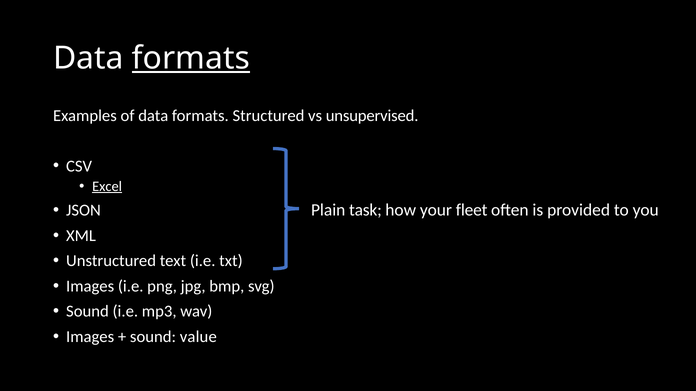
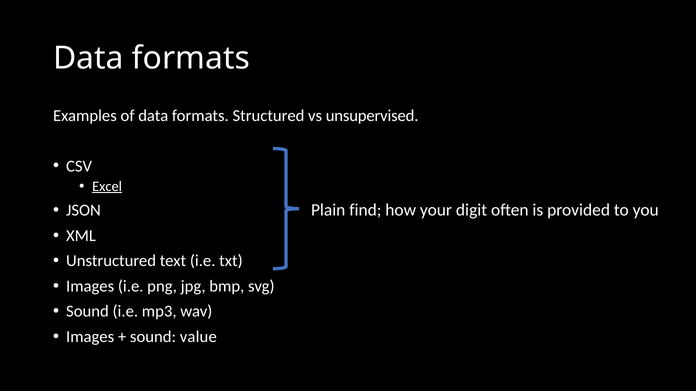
formats at (191, 58) underline: present -> none
task: task -> find
fleet: fleet -> digit
